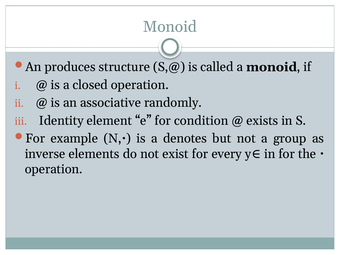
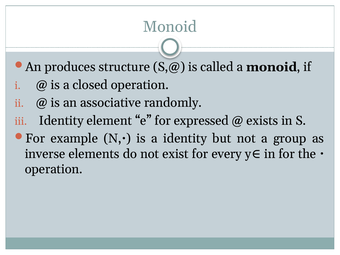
condition: condition -> expressed
a denotes: denotes -> identity
